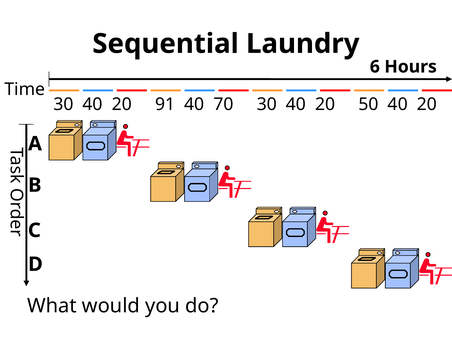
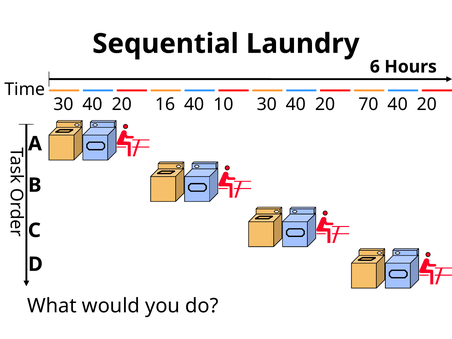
91: 91 -> 16
70: 70 -> 10
50: 50 -> 70
